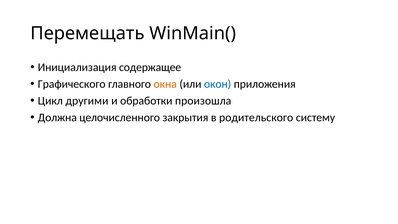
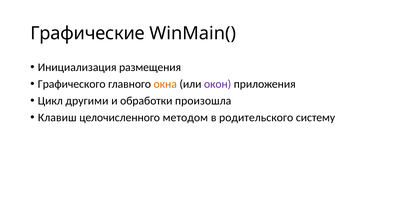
Перемещать: Перемещать -> Графические
содержащее: содержащее -> размещения
окон colour: blue -> purple
Должна: Должна -> Клавиш
закрытия: закрытия -> методом
